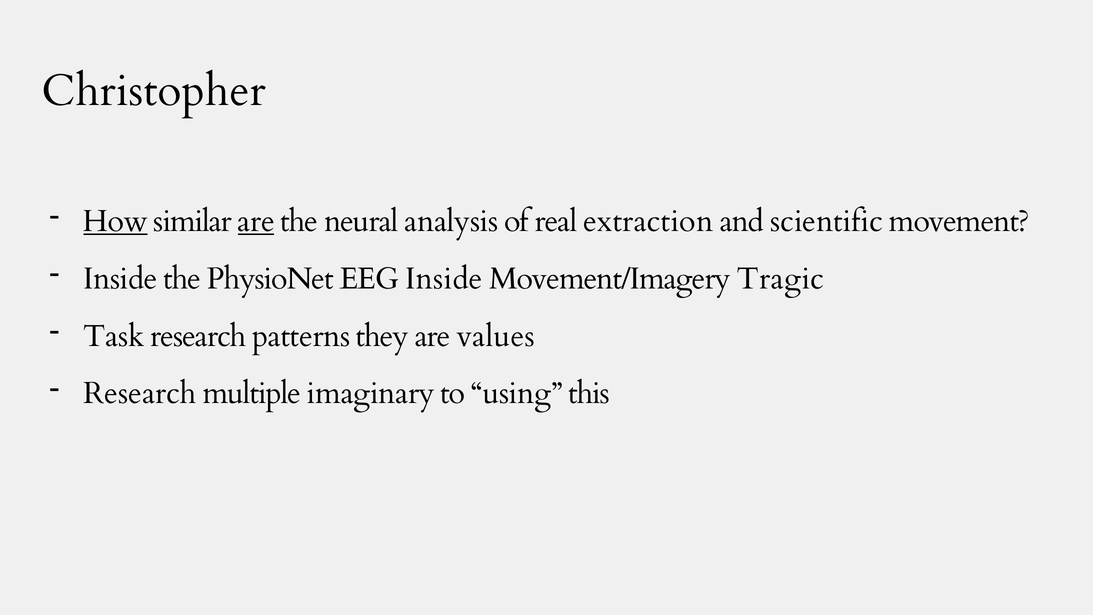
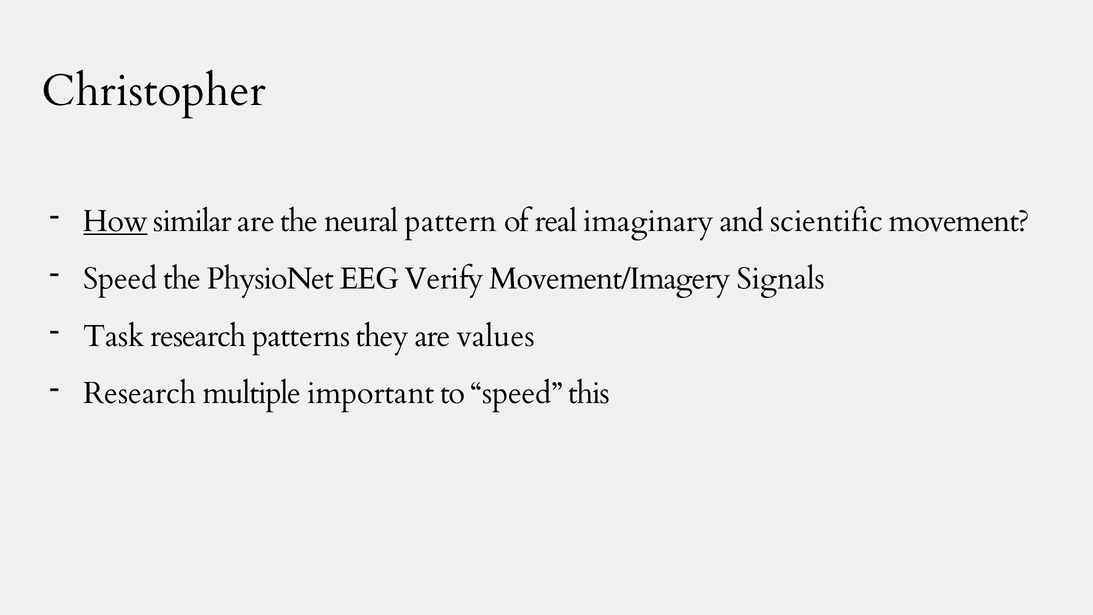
are at (256, 221) underline: present -> none
analysis: analysis -> pattern
extraction: extraction -> imaginary
Inside at (120, 279): Inside -> Speed
EEG Inside: Inside -> Verify
Tragic: Tragic -> Signals
imaginary: imaginary -> important
to using: using -> speed
